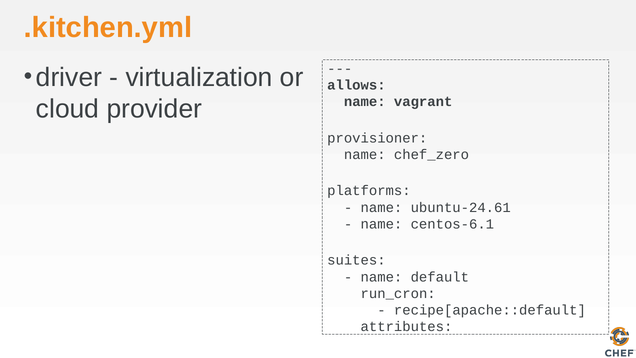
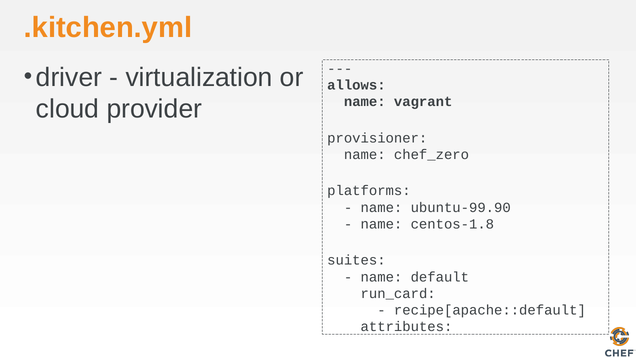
ubuntu-24.61: ubuntu-24.61 -> ubuntu-99.90
centos-6.1: centos-6.1 -> centos-1.8
run_cron: run_cron -> run_card
